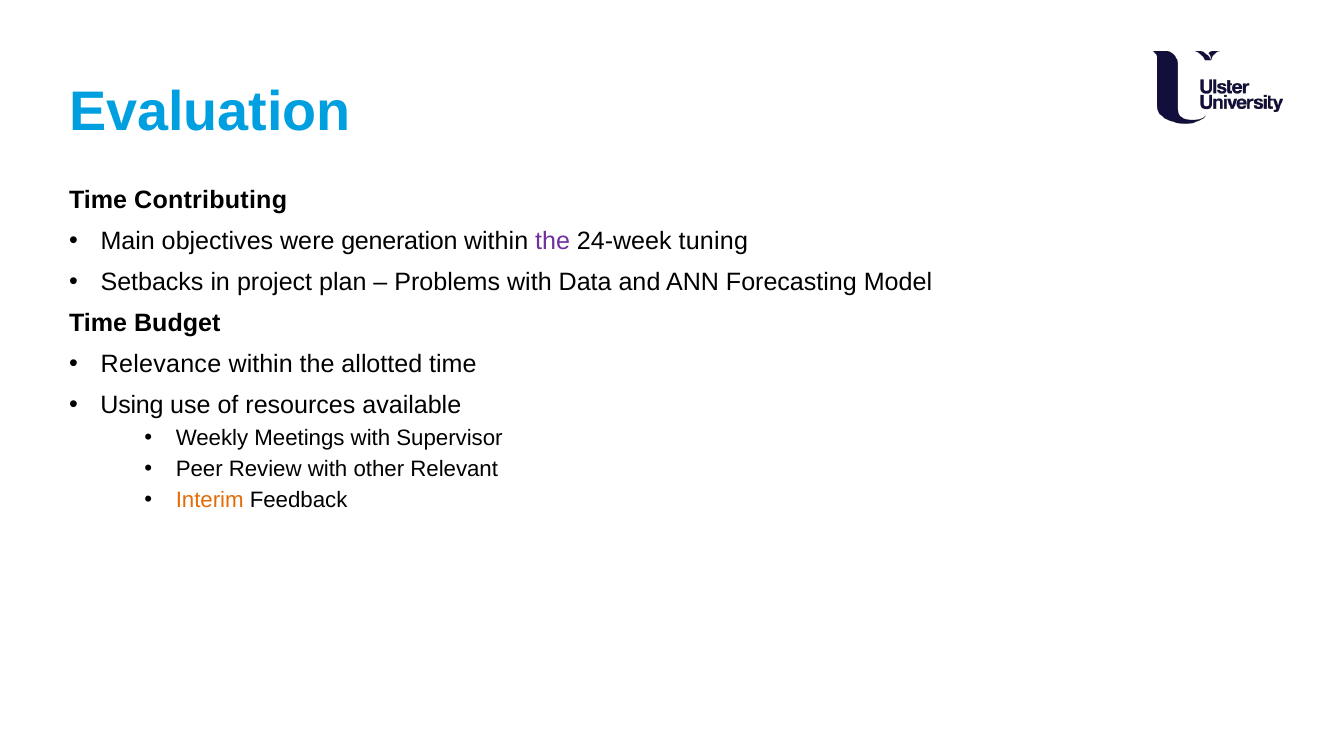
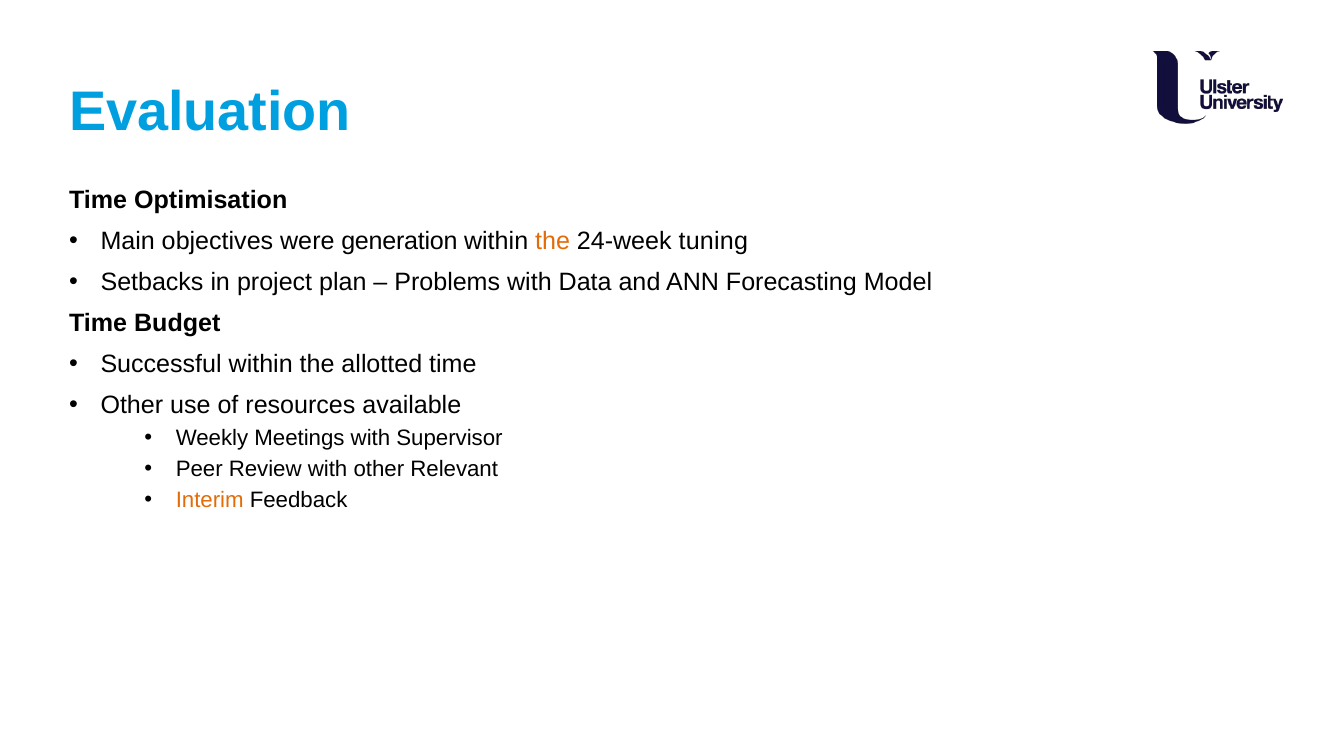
Contributing: Contributing -> Optimisation
the at (553, 241) colour: purple -> orange
Relevance: Relevance -> Successful
Using at (132, 405): Using -> Other
